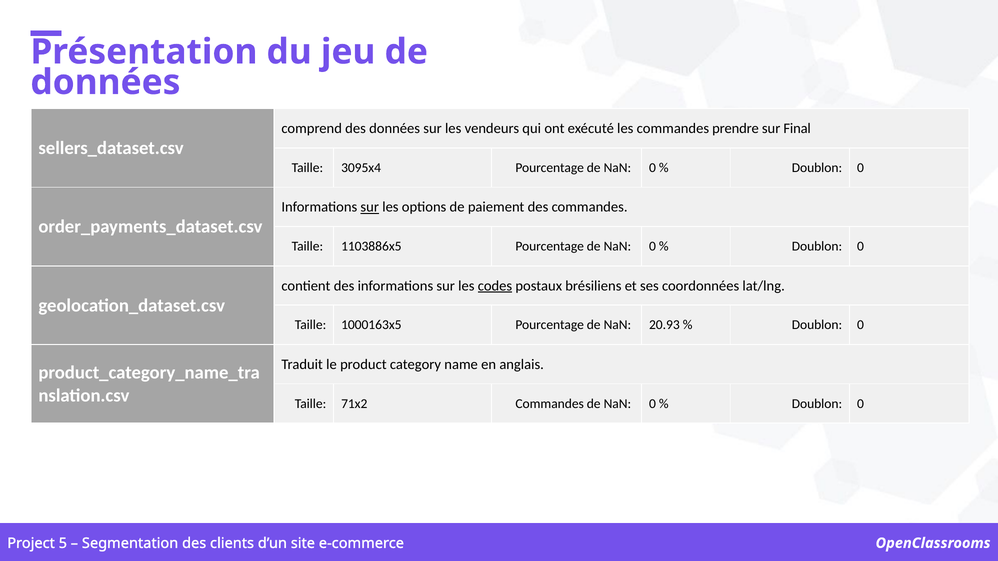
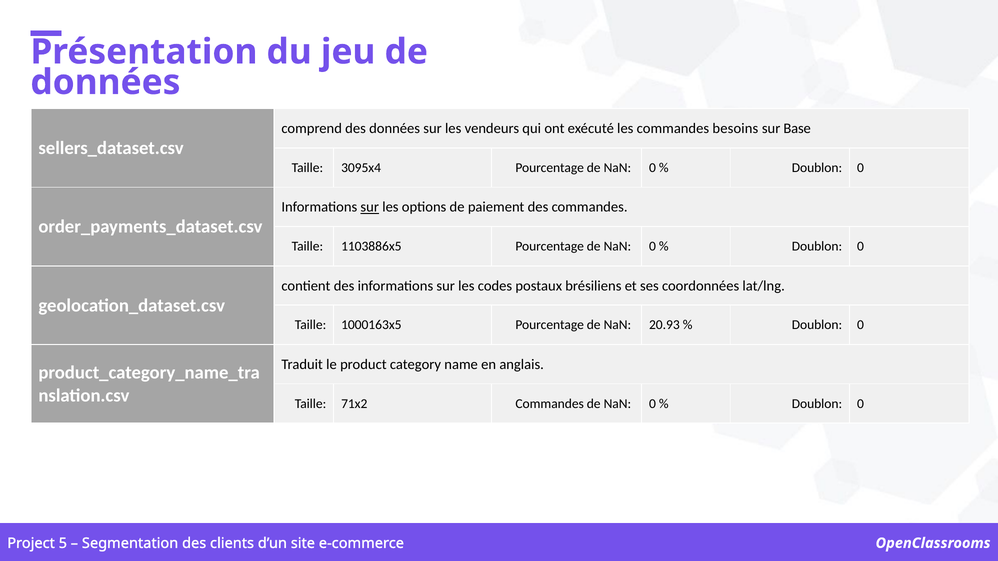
prendre: prendre -> besoins
Final: Final -> Base
codes underline: present -> none
